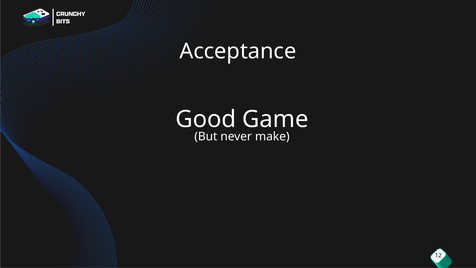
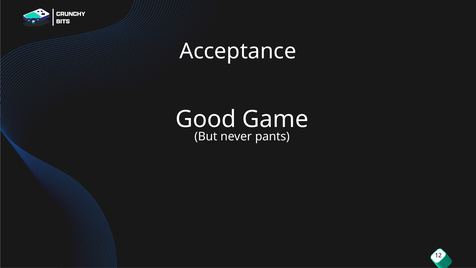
make: make -> pants
